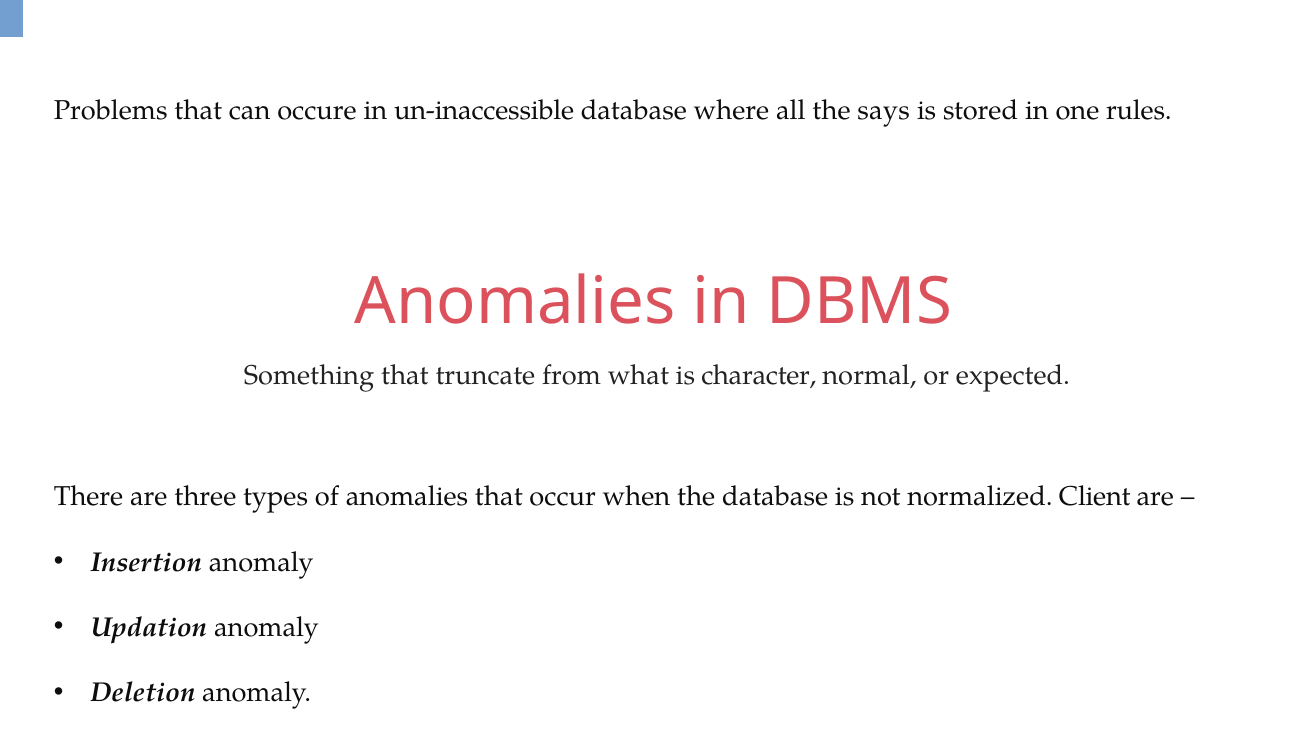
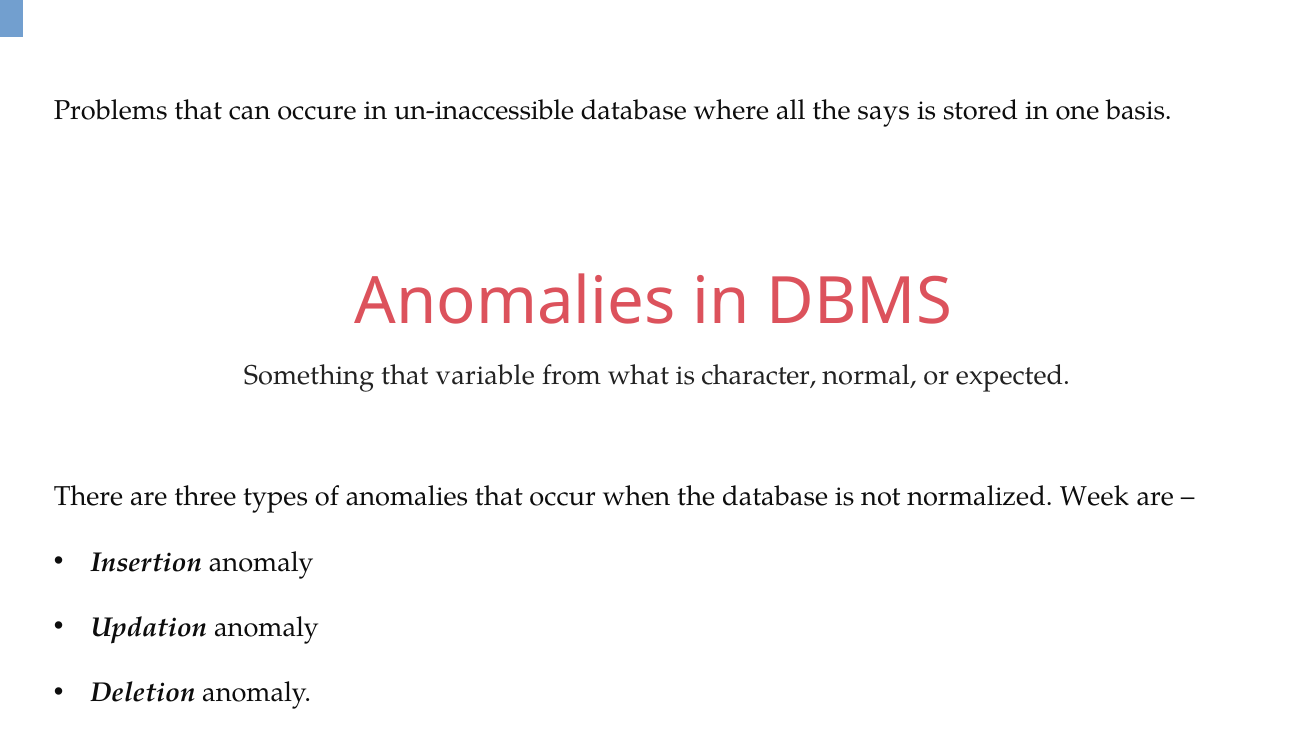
rules: rules -> basis
truncate: truncate -> variable
Client: Client -> Week
